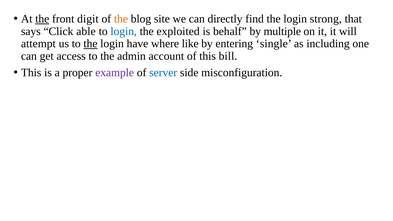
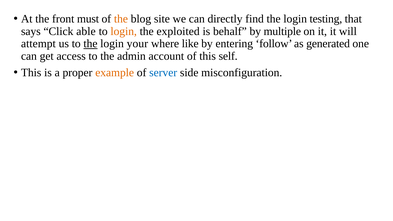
the at (42, 19) underline: present -> none
digit: digit -> must
strong: strong -> testing
login at (124, 31) colour: blue -> orange
have: have -> your
single: single -> follow
including: including -> generated
bill: bill -> self
example colour: purple -> orange
